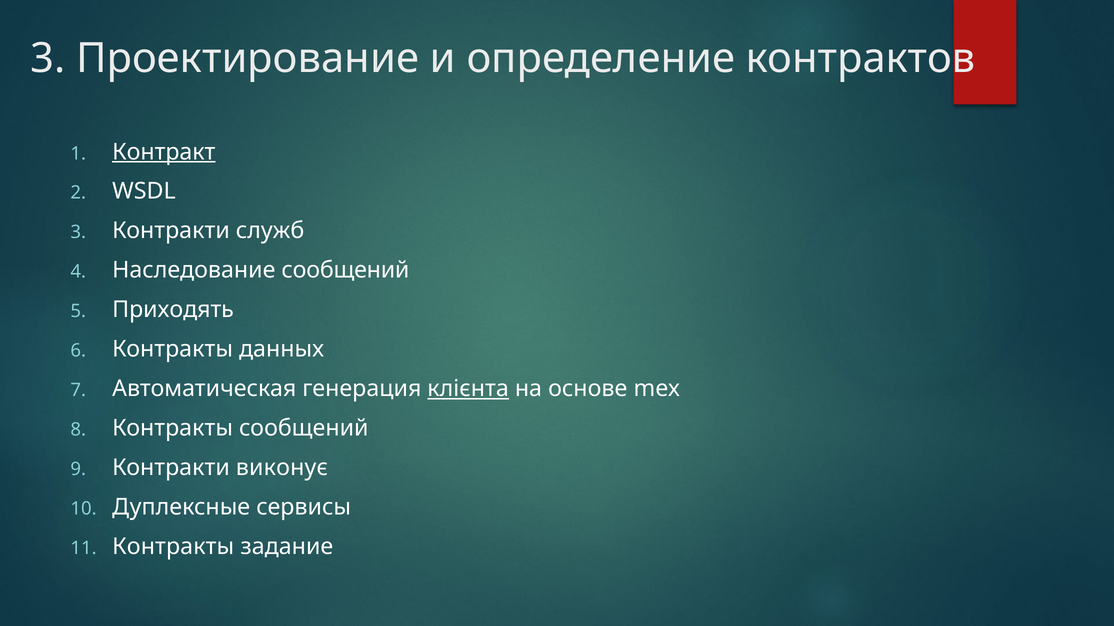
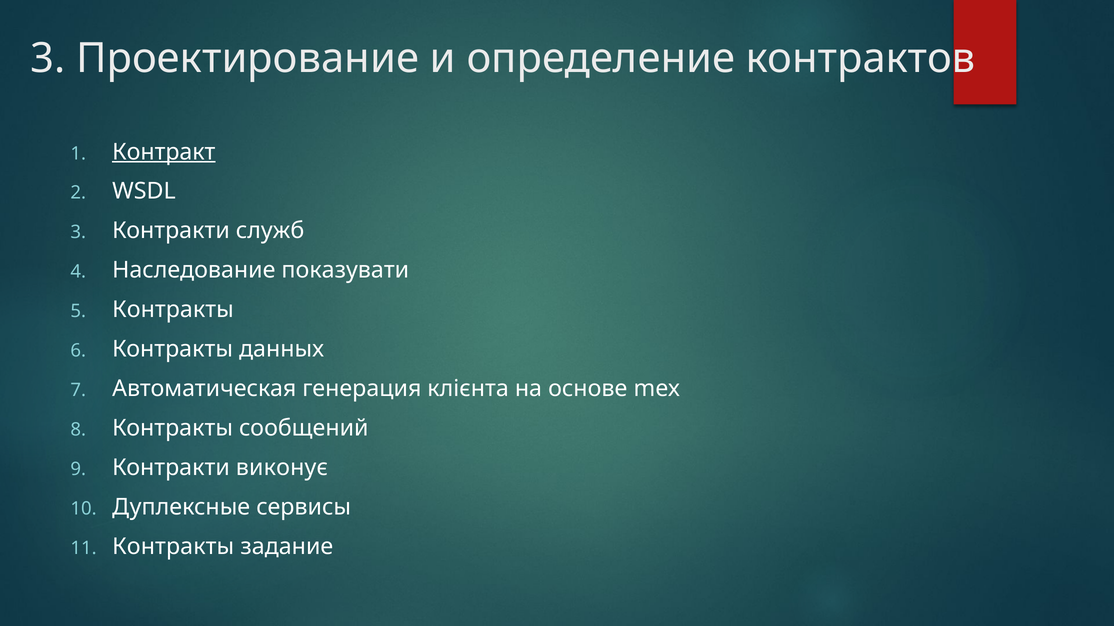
Наследование сообщений: сообщений -> показувати
Приходять at (173, 310): Приходять -> Контракты
клієнта underline: present -> none
